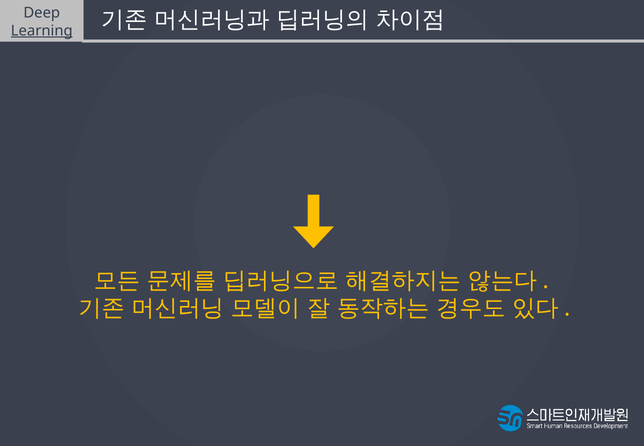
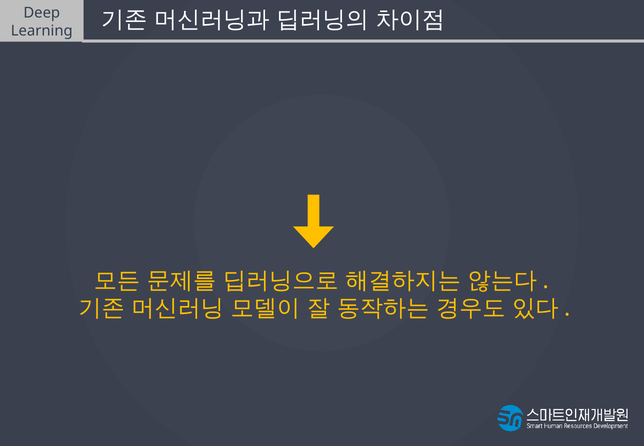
Learning underline: present -> none
